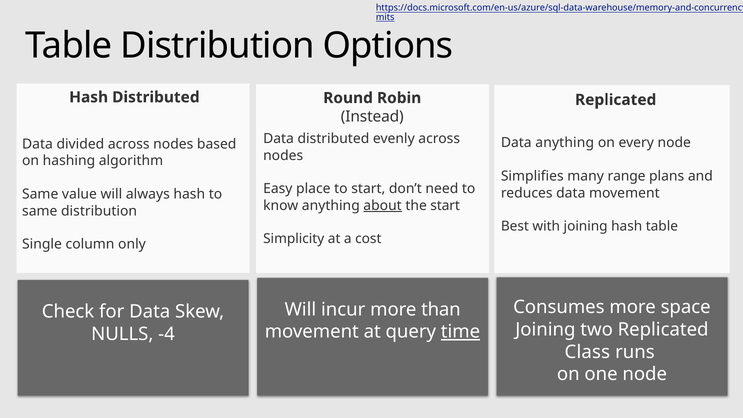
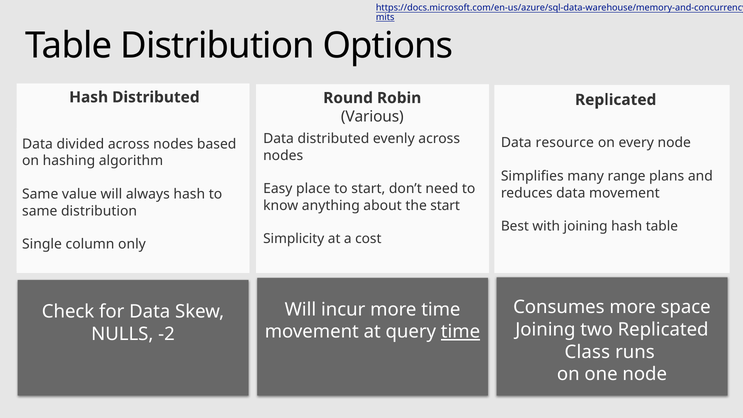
Instead: Instead -> Various
Data anything: anything -> resource
about underline: present -> none
more than: than -> time
-4: -4 -> -2
